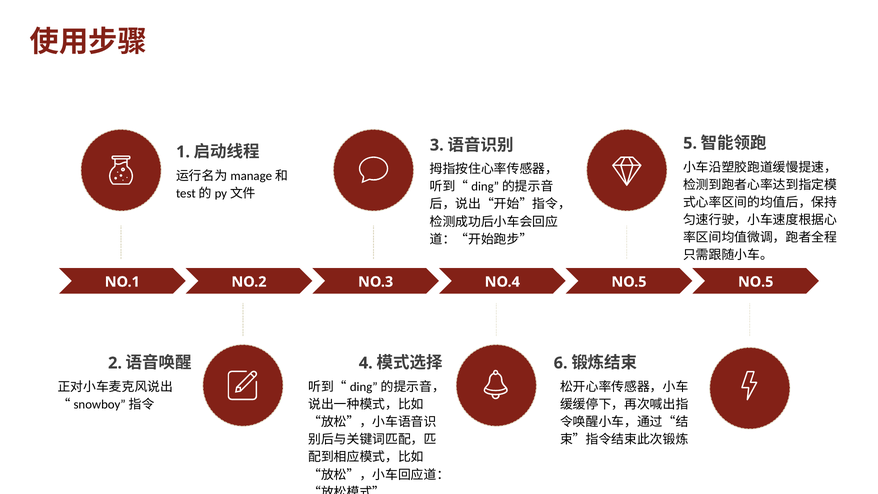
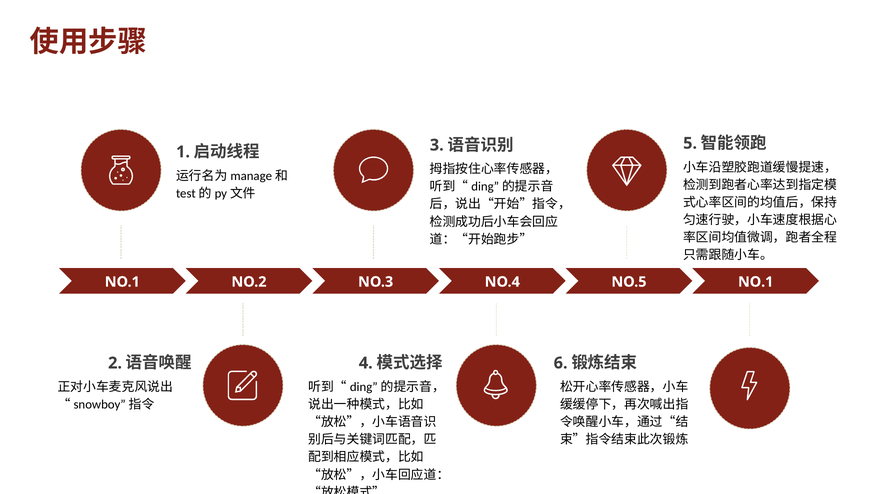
NO.5 NO.5: NO.5 -> NO.1
